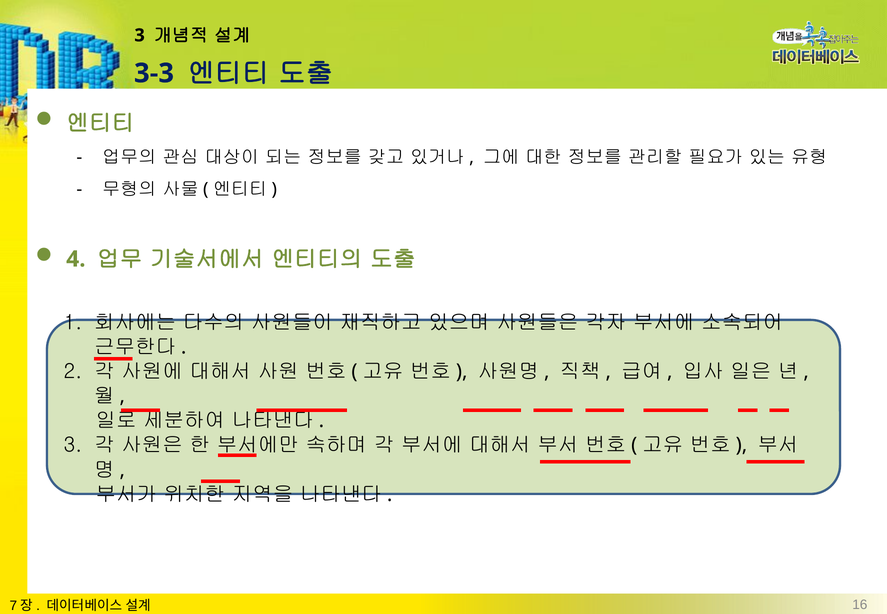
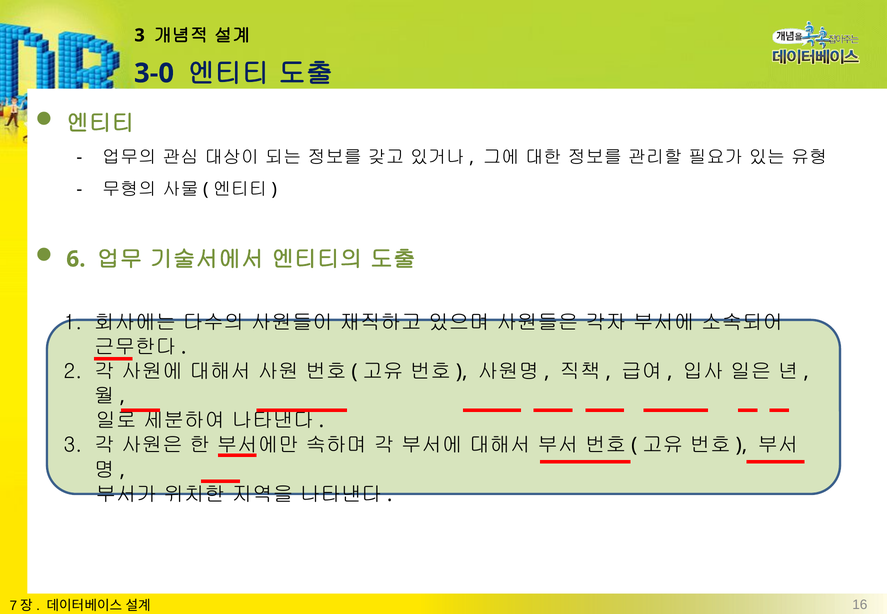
3-3: 3-3 -> 3-0
4: 4 -> 6
